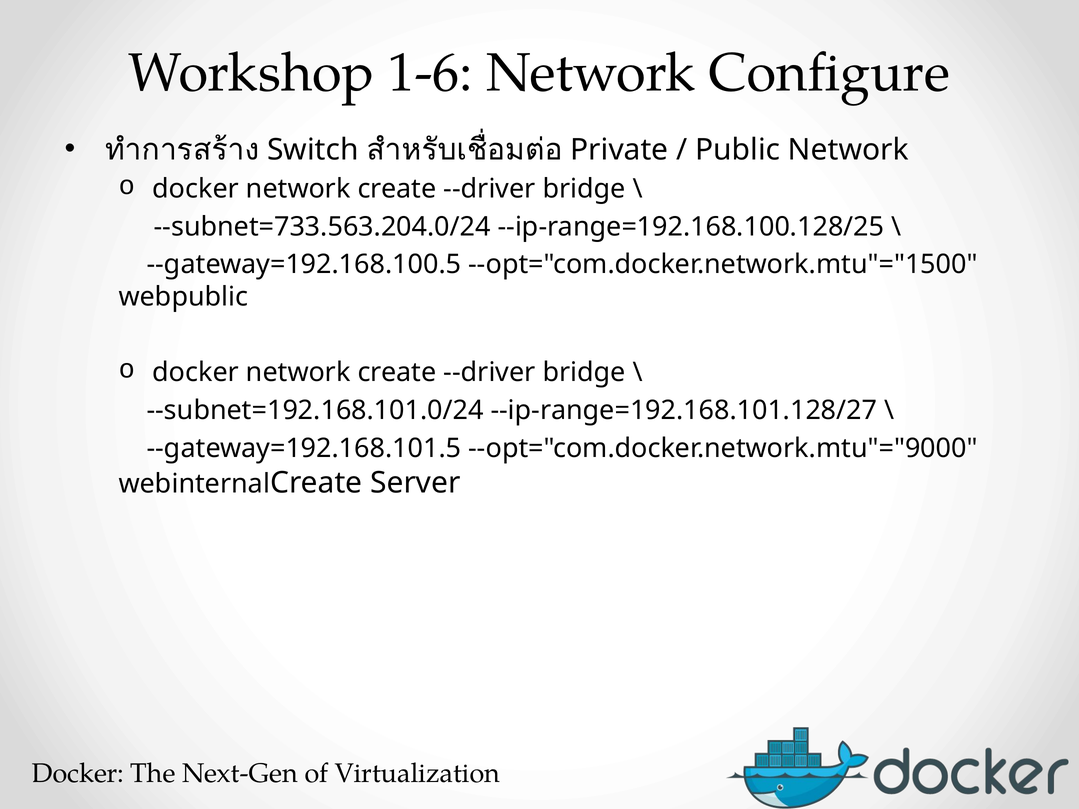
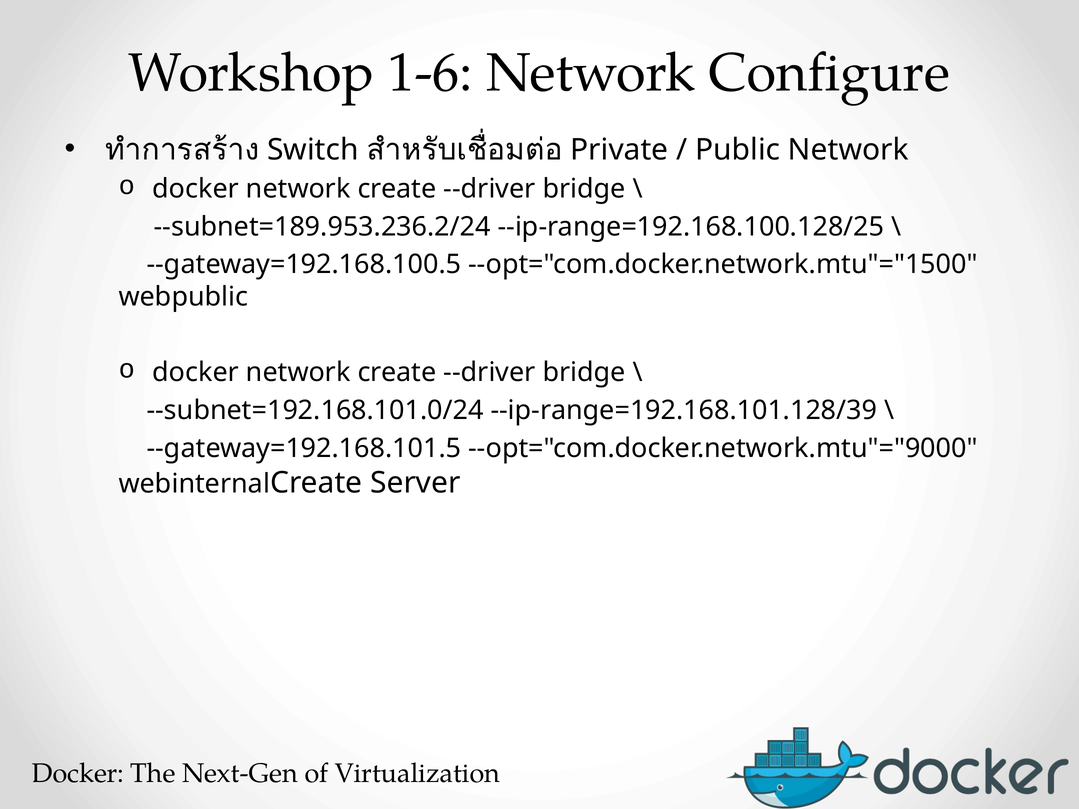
--subnet=733.563.204.0/24: --subnet=733.563.204.0/24 -> --subnet=189.953.236.2/24
--ip-range=192.168.101.128/27: --ip-range=192.168.101.128/27 -> --ip-range=192.168.101.128/39
